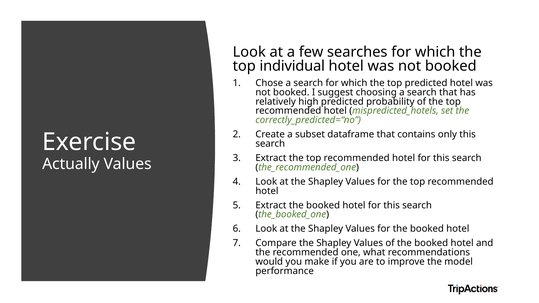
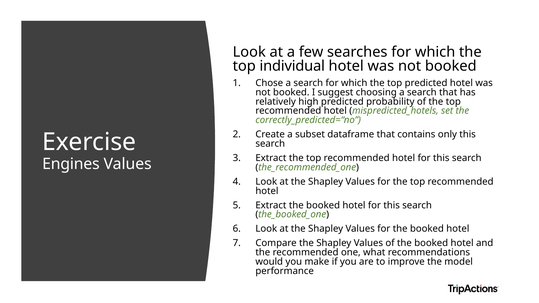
Actually: Actually -> Engines
